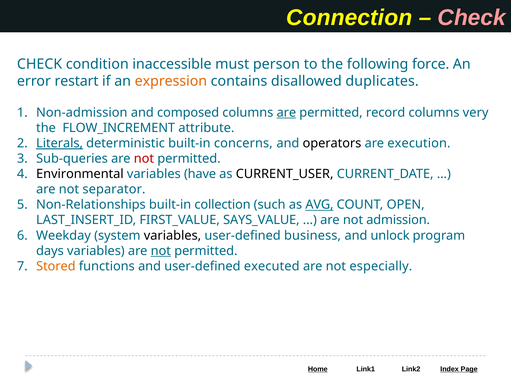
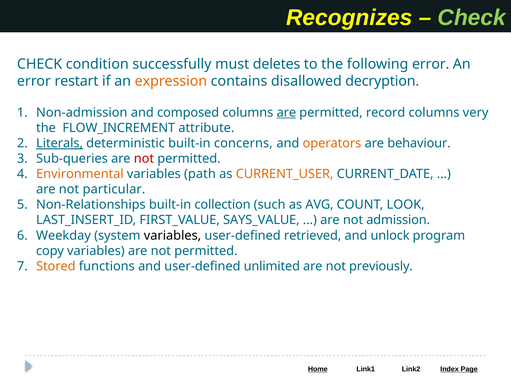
Connection: Connection -> Recognizes
Check at (472, 18) colour: pink -> light green
inaccessible: inaccessible -> successfully
person: person -> deletes
following force: force -> error
duplicates: duplicates -> decryption
operators colour: black -> orange
execution: execution -> behaviour
Environmental colour: black -> orange
have: have -> path
CURRENT_USER colour: black -> orange
separator: separator -> particular
AVG underline: present -> none
OPEN: OPEN -> LOOK
business: business -> retrieved
days: days -> copy
not at (161, 250) underline: present -> none
executed: executed -> unlimited
especially: especially -> previously
